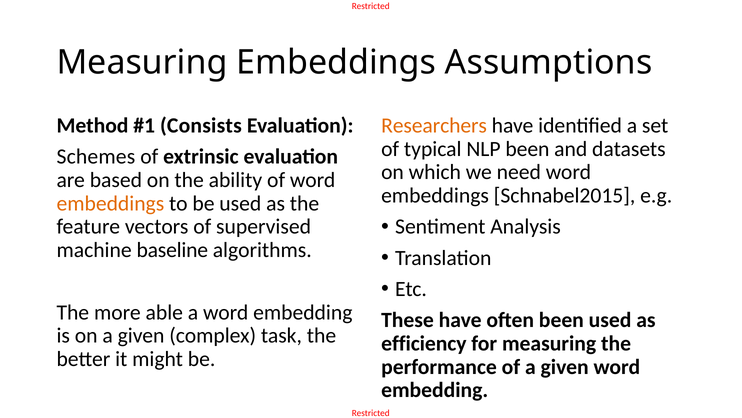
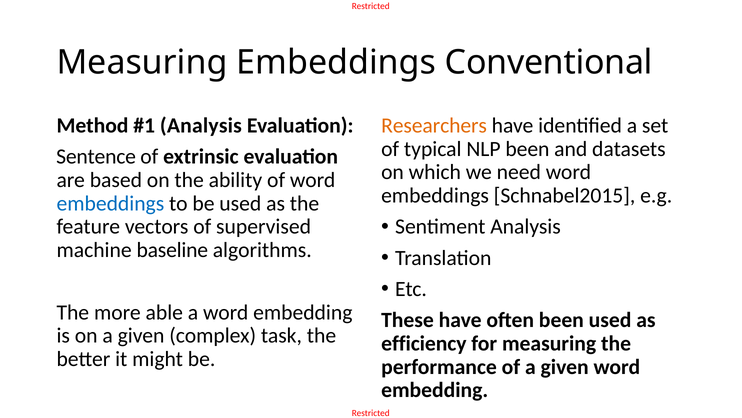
Assumptions: Assumptions -> Conventional
Consists at (201, 125): Consists -> Analysis
Schemes: Schemes -> Sentence
embeddings at (110, 203) colour: orange -> blue
